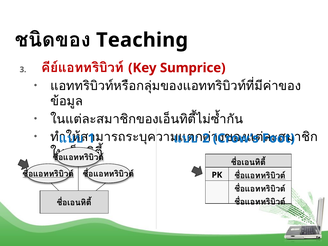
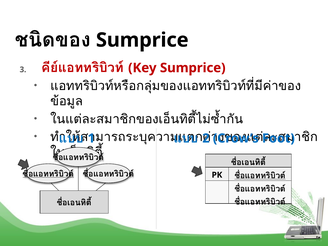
Teaching at (142, 40): Teaching -> Sumprice
